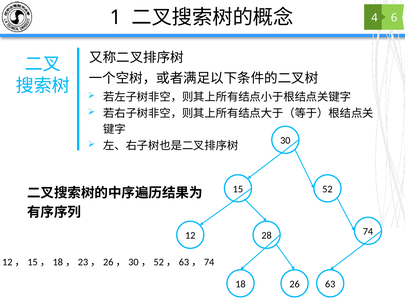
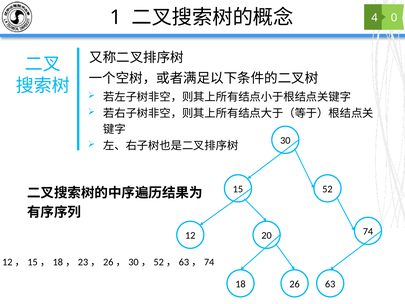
6: 6 -> 0
28: 28 -> 20
